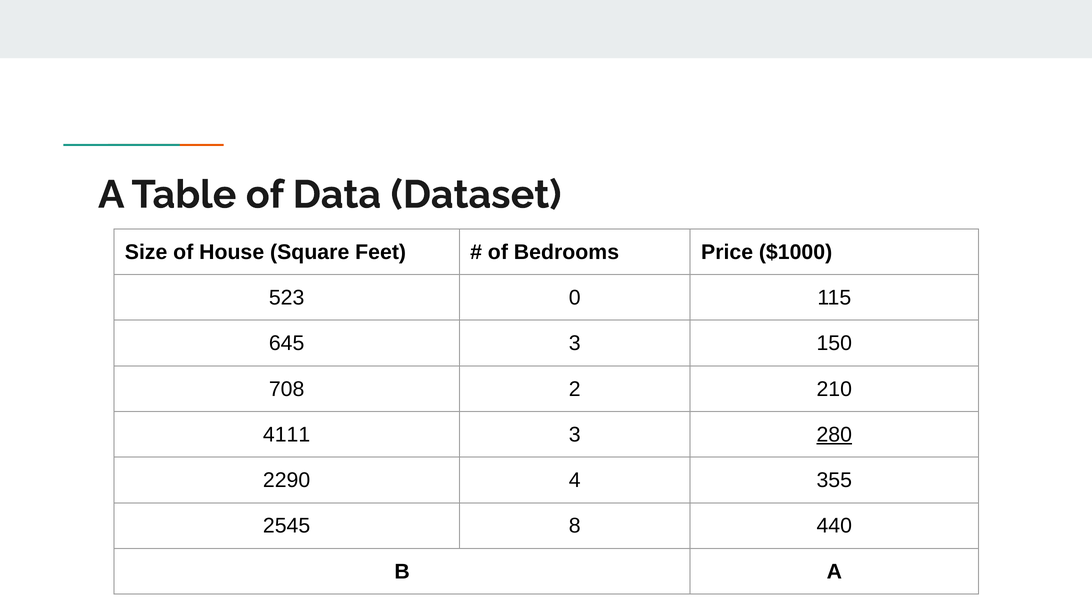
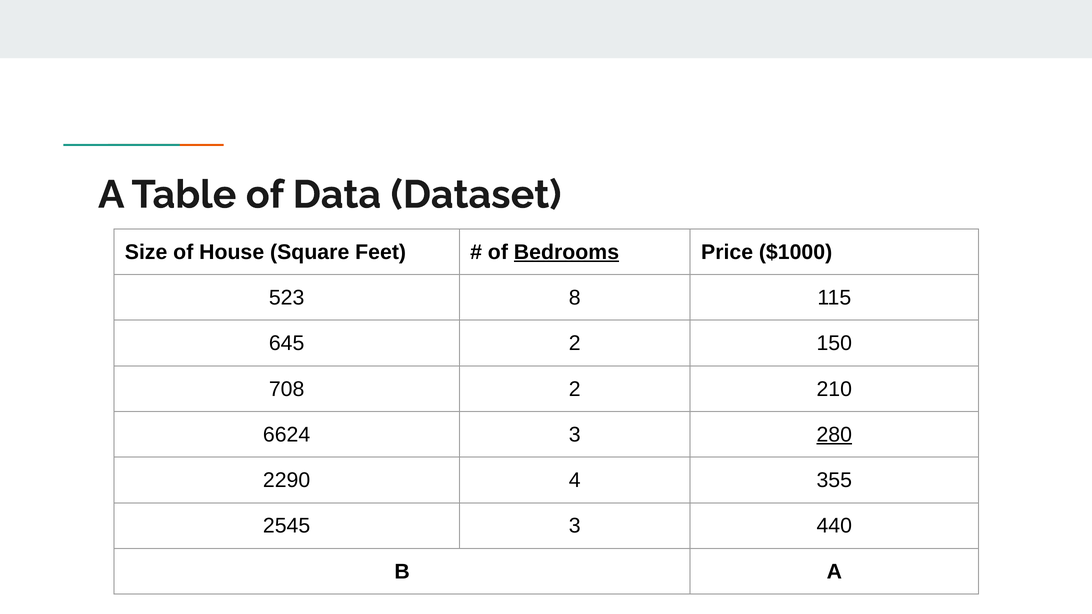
Bedrooms underline: none -> present
0: 0 -> 8
645 3: 3 -> 2
4111: 4111 -> 6624
2545 8: 8 -> 3
